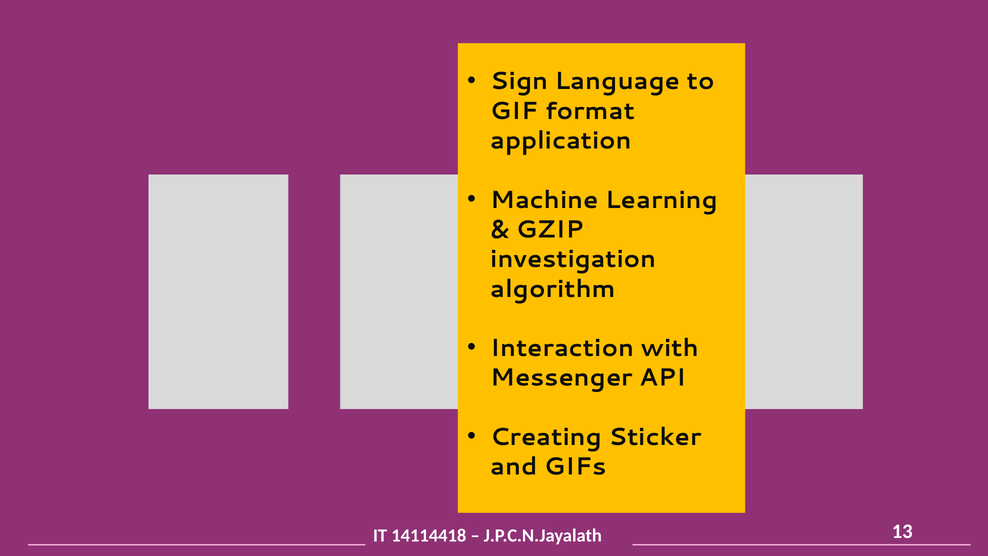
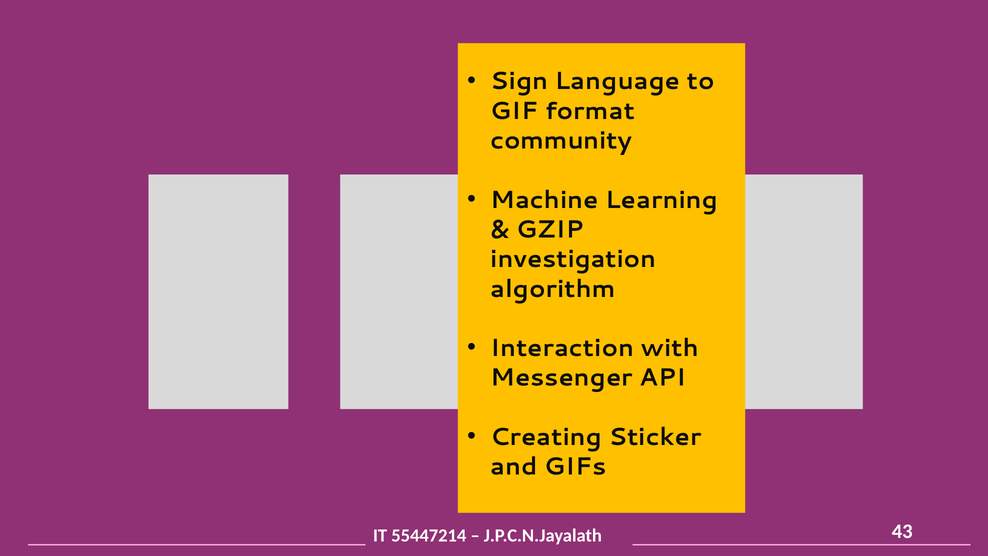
application: application -> community
14114418: 14114418 -> 55447214
13: 13 -> 43
